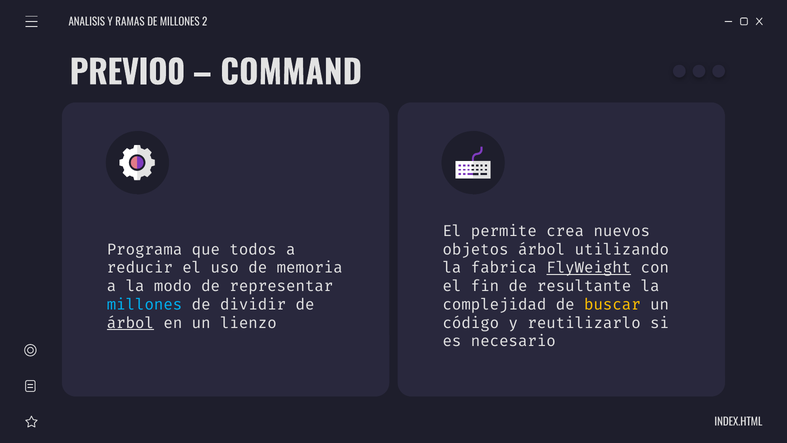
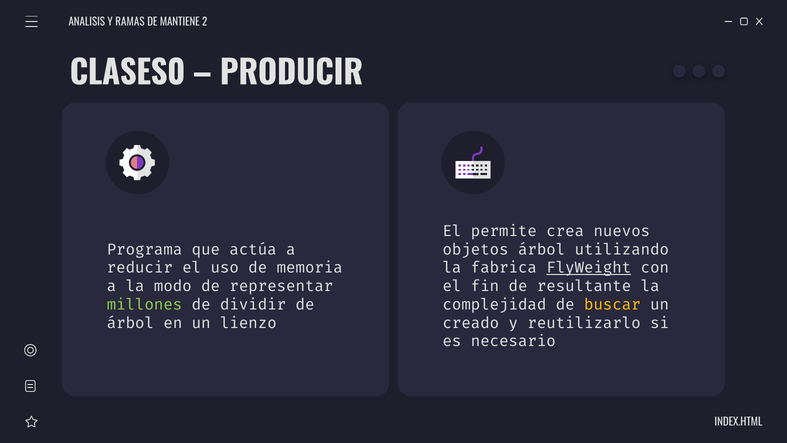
DE MILLONES: MILLONES -> MANTIENE
PREVIO0: PREVIO0 -> CLASES0
COMMAND: COMMAND -> PRODUCIR
todos: todos -> actúa
millones at (145, 304) colour: light blue -> light green
árbol at (130, 323) underline: present -> none
código: código -> creado
